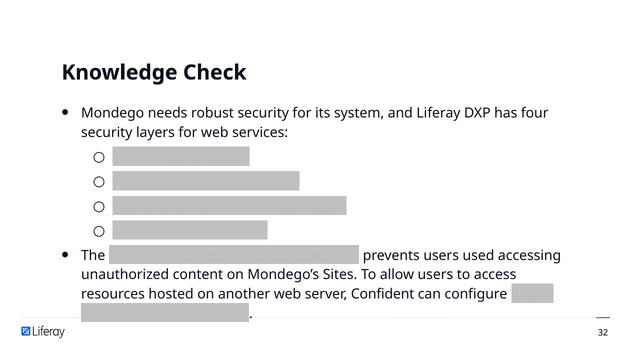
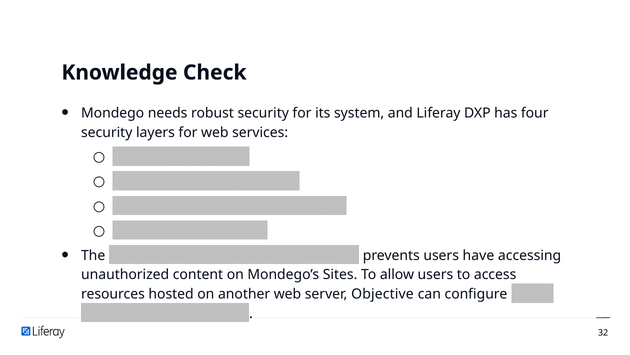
used: used -> have
Confident: Confident -> Objective
